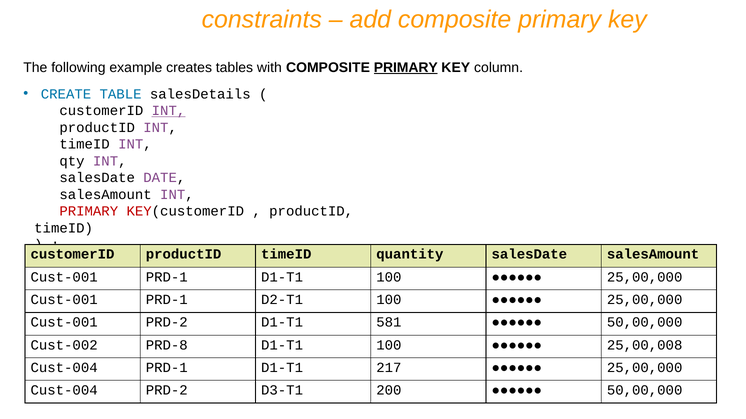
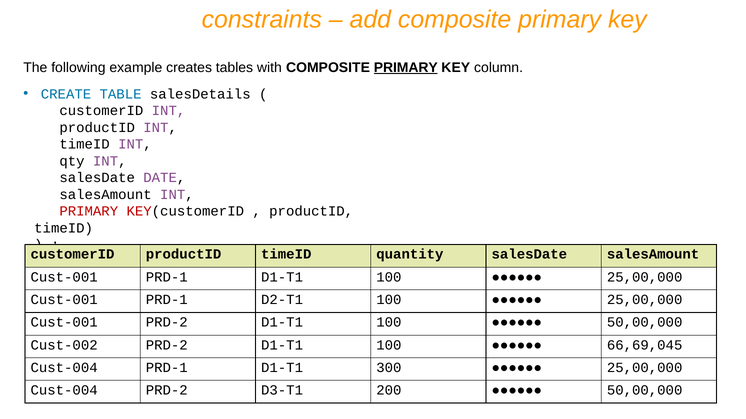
INT at (169, 111) underline: present -> none
Cust-001 PRD-2 D1-T1 581: 581 -> 100
Cust-002 PRD-8: PRD-8 -> PRD-2
25,00,008: 25,00,008 -> 66,69,045
217: 217 -> 300
